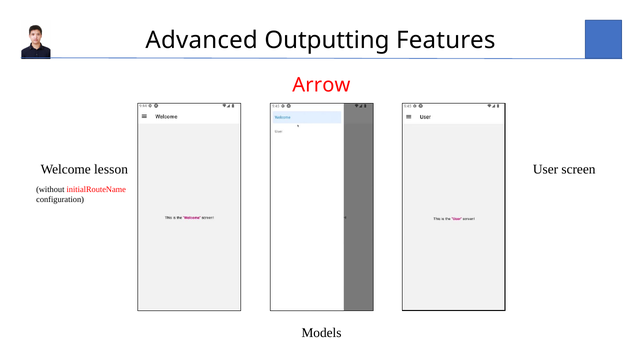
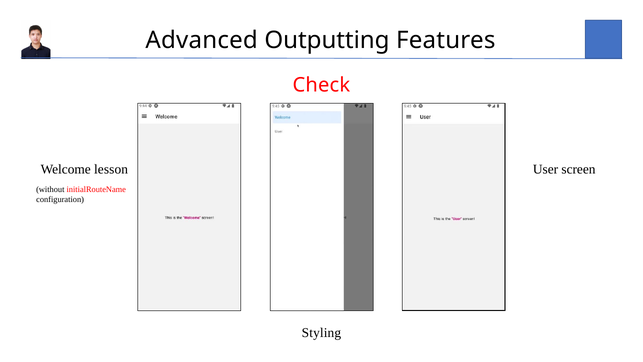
Arrow: Arrow -> Check
Models: Models -> Styling
